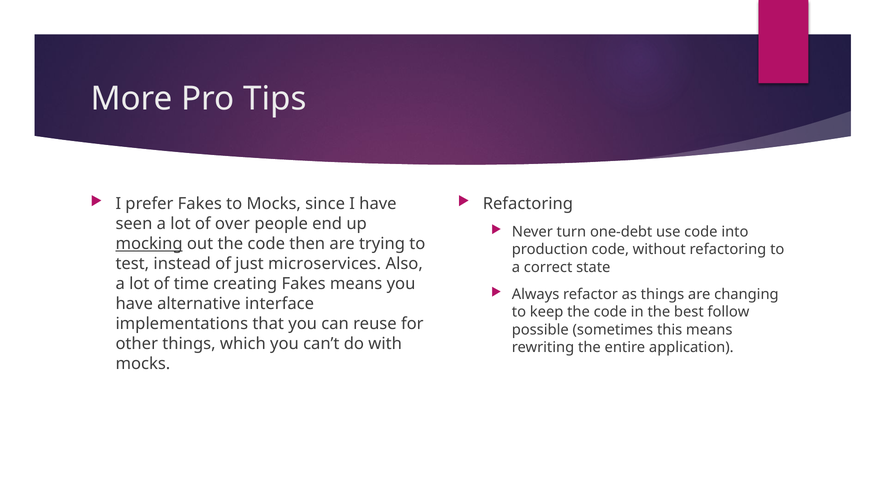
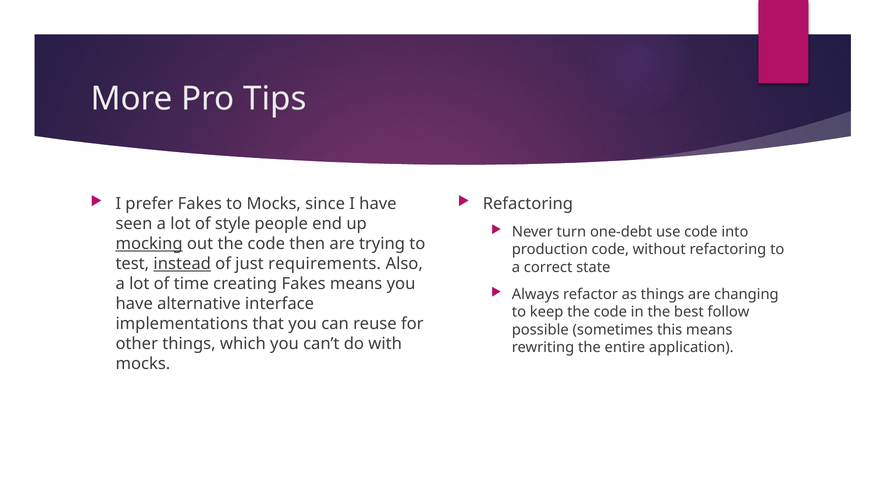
over: over -> style
instead underline: none -> present
microservices: microservices -> requirements
